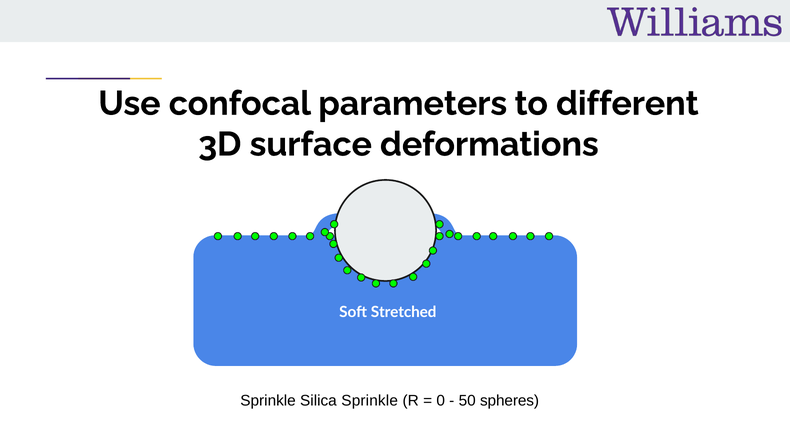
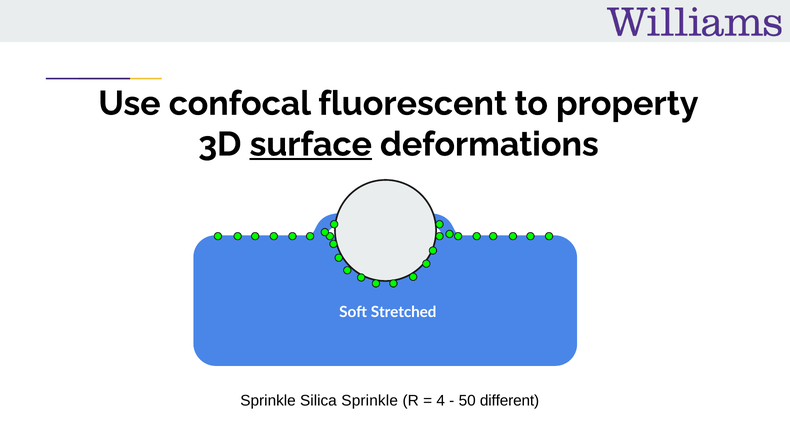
parameters: parameters -> fluorescent
different: different -> property
surface underline: none -> present
0: 0 -> 4
spheres: spheres -> different
